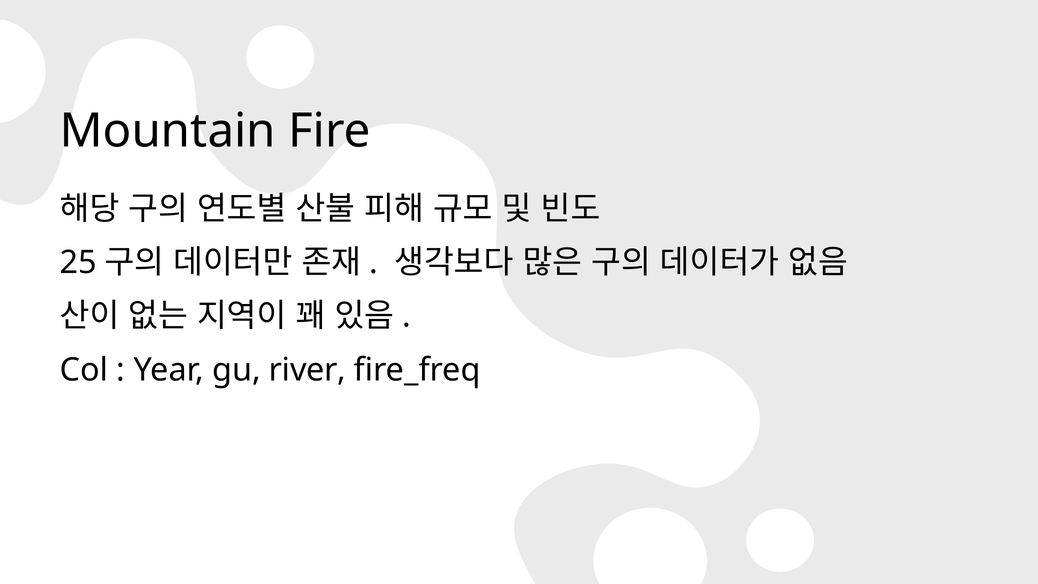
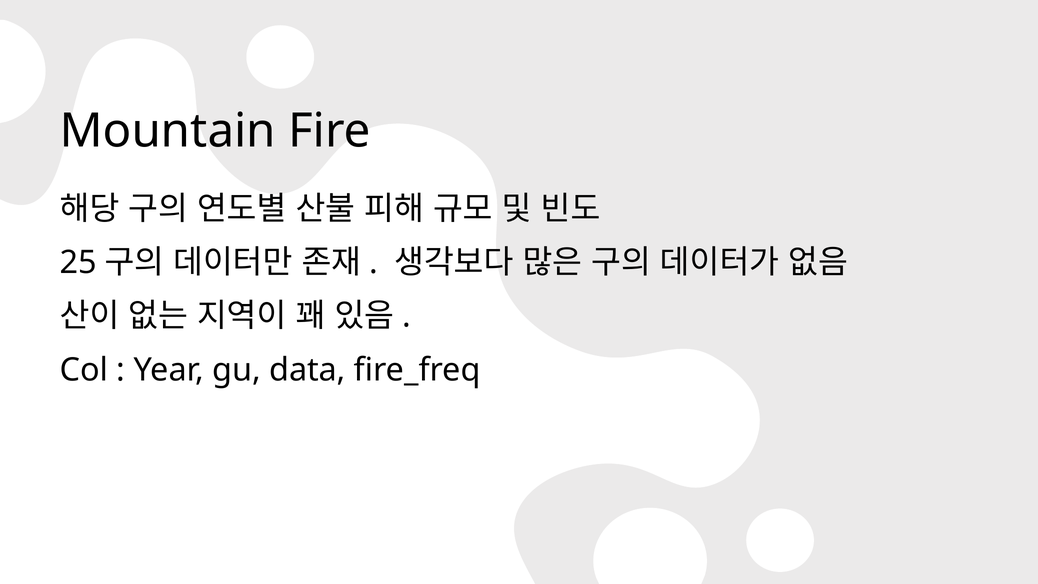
river: river -> data
